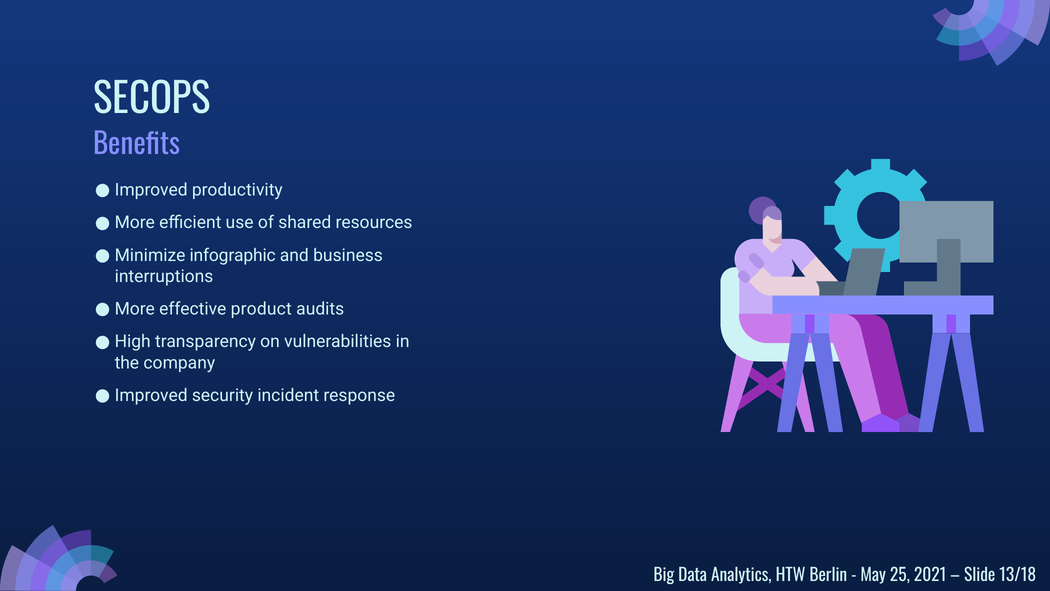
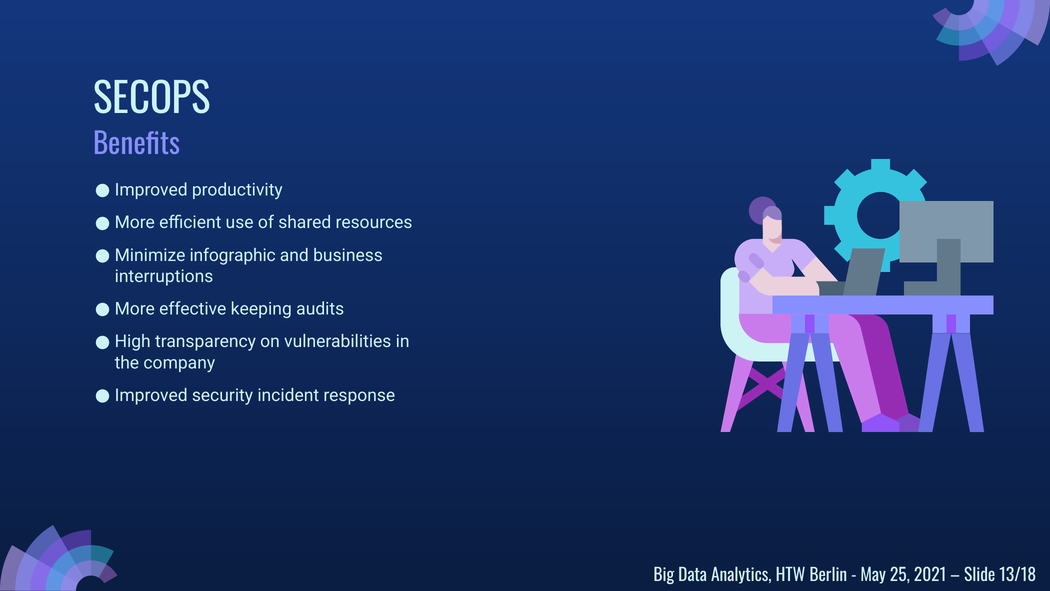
product: product -> keeping
